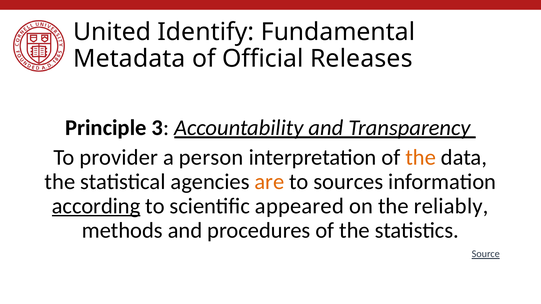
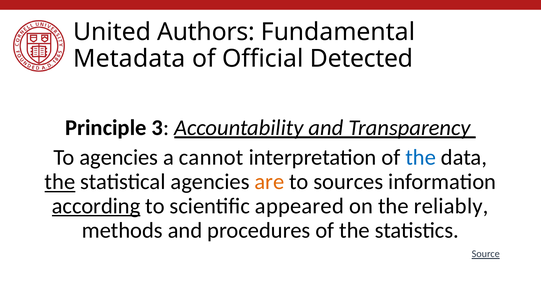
Identify: Identify -> Authors
Releases: Releases -> Detected
To provider: provider -> agencies
person: person -> cannot
the at (421, 158) colour: orange -> blue
the at (60, 182) underline: none -> present
